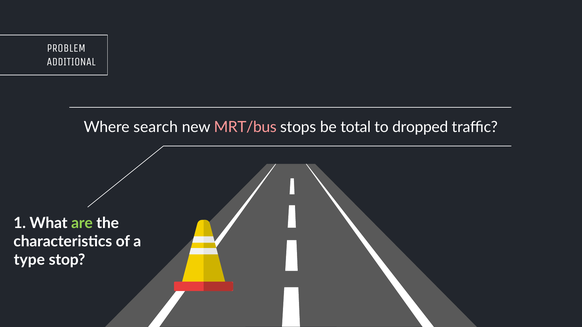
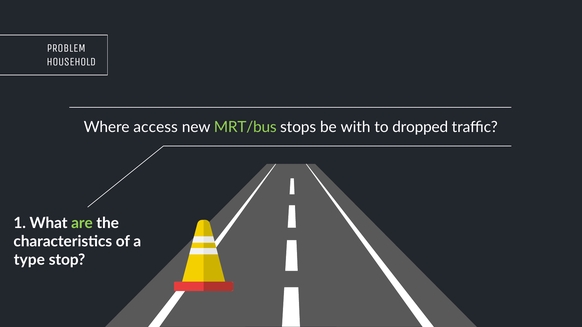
ADDITIONAL: ADDITIONAL -> HOUSEHOLD
search: search -> access
MRT/bus colour: pink -> light green
total: total -> with
